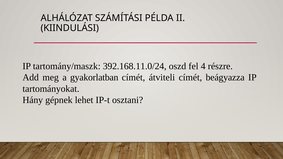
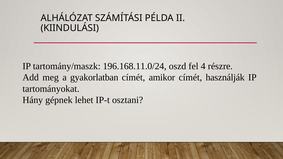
392.168.11.0/24: 392.168.11.0/24 -> 196.168.11.0/24
átviteli: átviteli -> amikor
beágyazza: beágyazza -> használják
